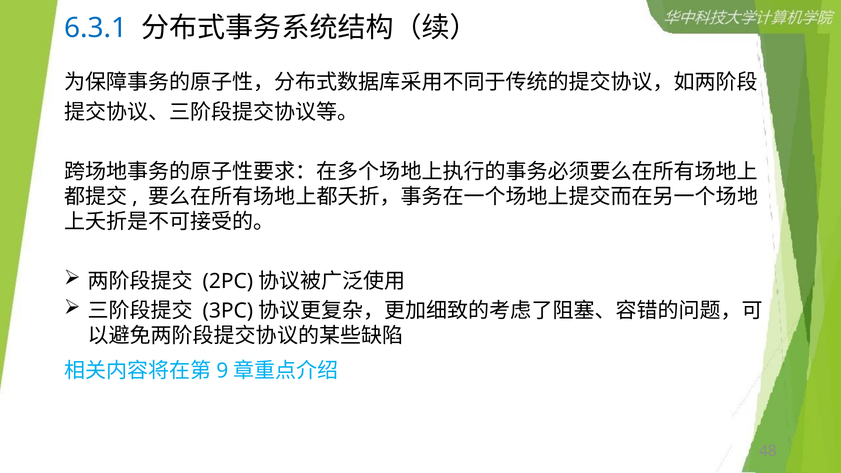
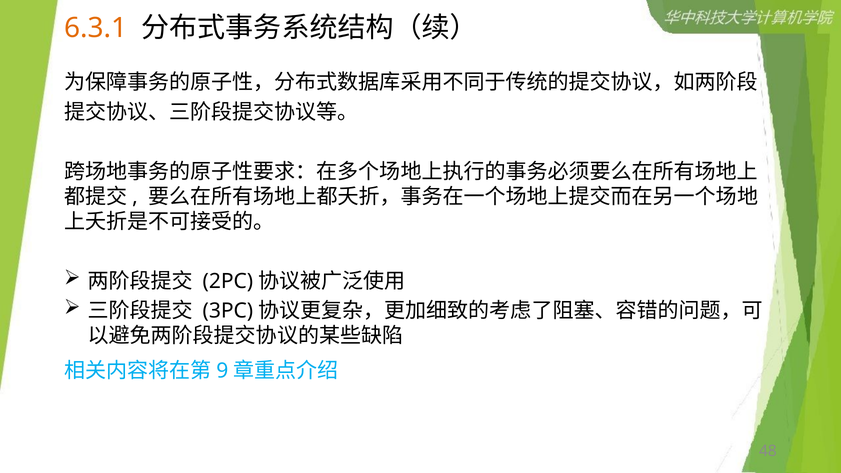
6.3.1 colour: blue -> orange
